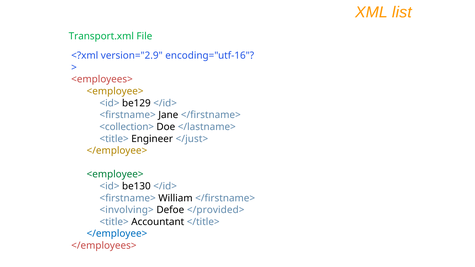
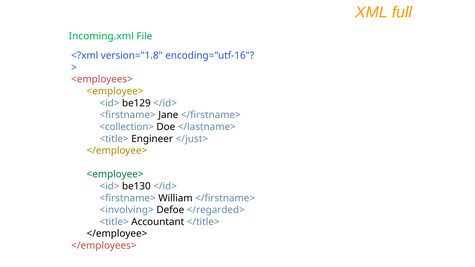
list: list -> full
Transport.xml: Transport.xml -> Incoming.xml
version="2.9: version="2.9 -> version="1.8
</provided>: </provided> -> </regarded>
</employee> at (117, 234) colour: blue -> black
